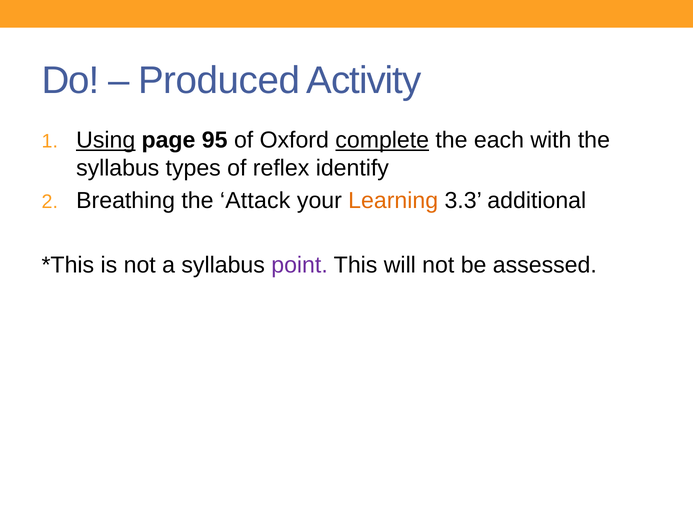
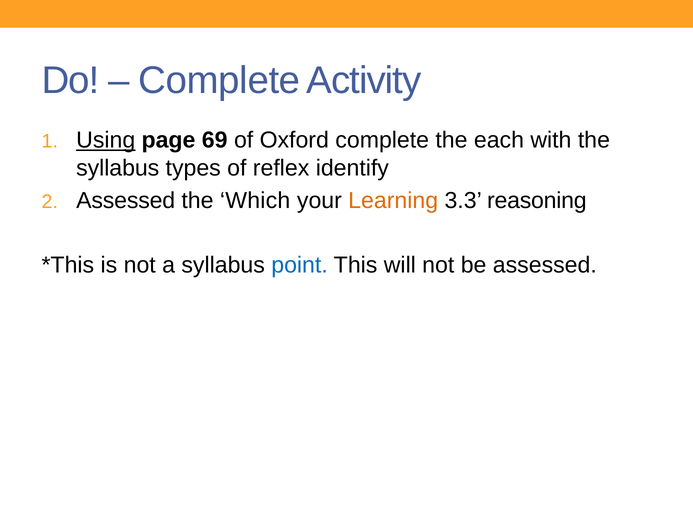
Produced at (219, 81): Produced -> Complete
95: 95 -> 69
complete at (382, 140) underline: present -> none
Breathing at (126, 200): Breathing -> Assessed
Attack: Attack -> Which
additional: additional -> reasoning
point colour: purple -> blue
